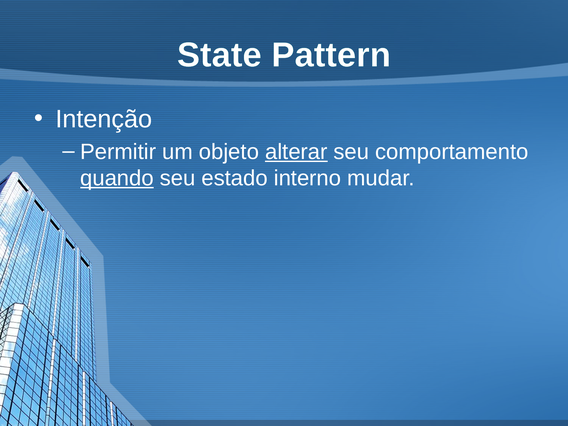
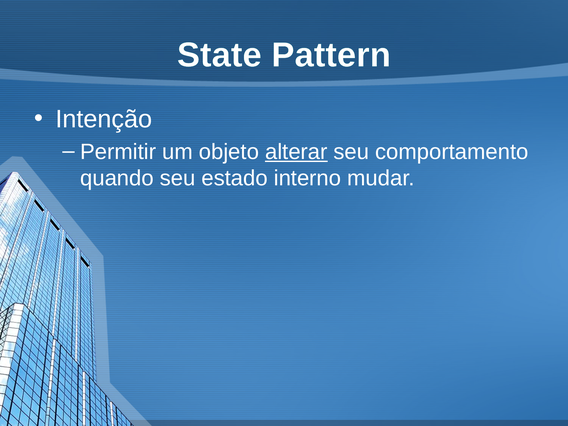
quando underline: present -> none
